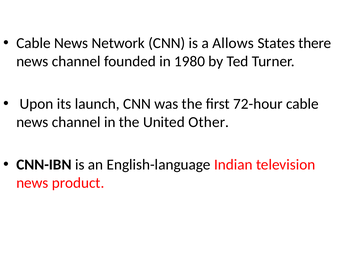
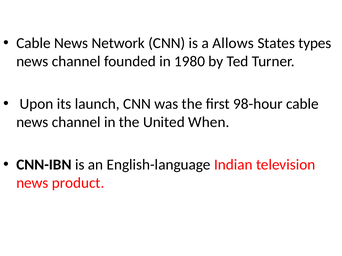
there: there -> types
72-hour: 72-hour -> 98-hour
Other: Other -> When
